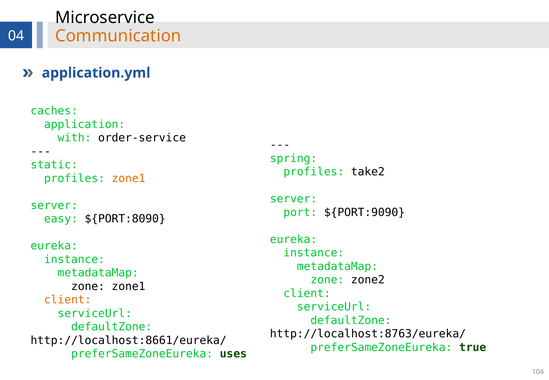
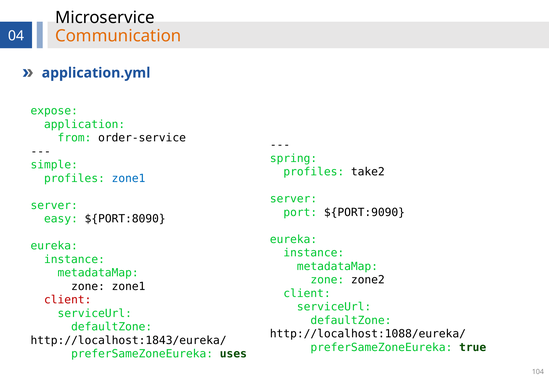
caches: caches -> expose
with: with -> from
static: static -> simple
zone1 at (129, 178) colour: orange -> blue
client at (68, 300) colour: orange -> red
http://localhost:8763/eureka/: http://localhost:8763/eureka/ -> http://localhost:1088/eureka/
http://localhost:8661/eureka/: http://localhost:8661/eureka/ -> http://localhost:1843/eureka/
